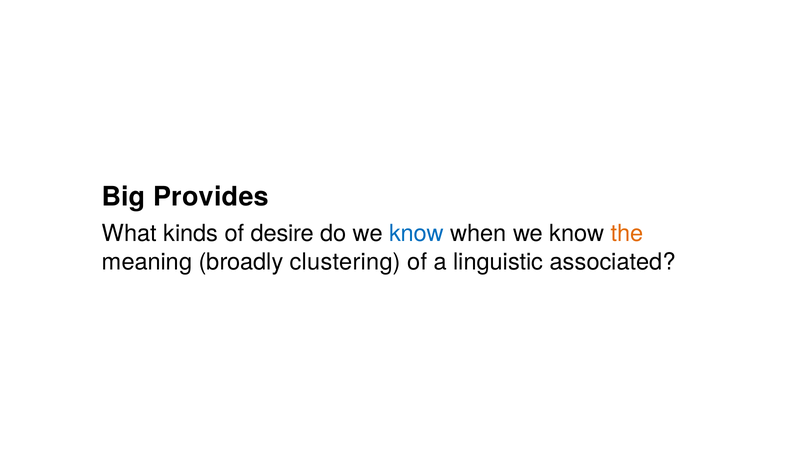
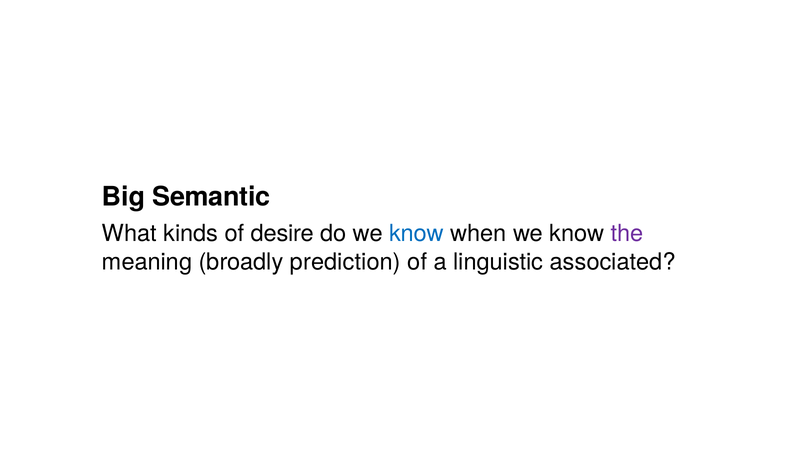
Provides: Provides -> Semantic
the colour: orange -> purple
clustering: clustering -> prediction
